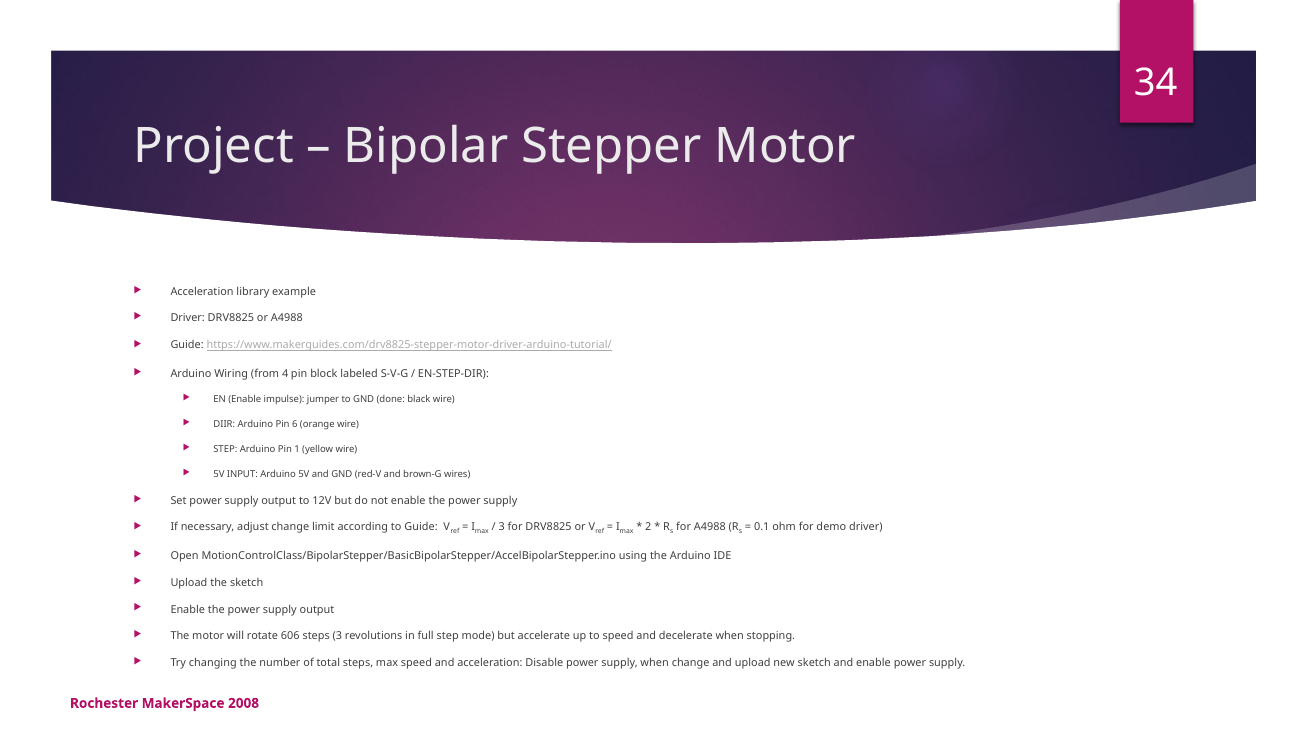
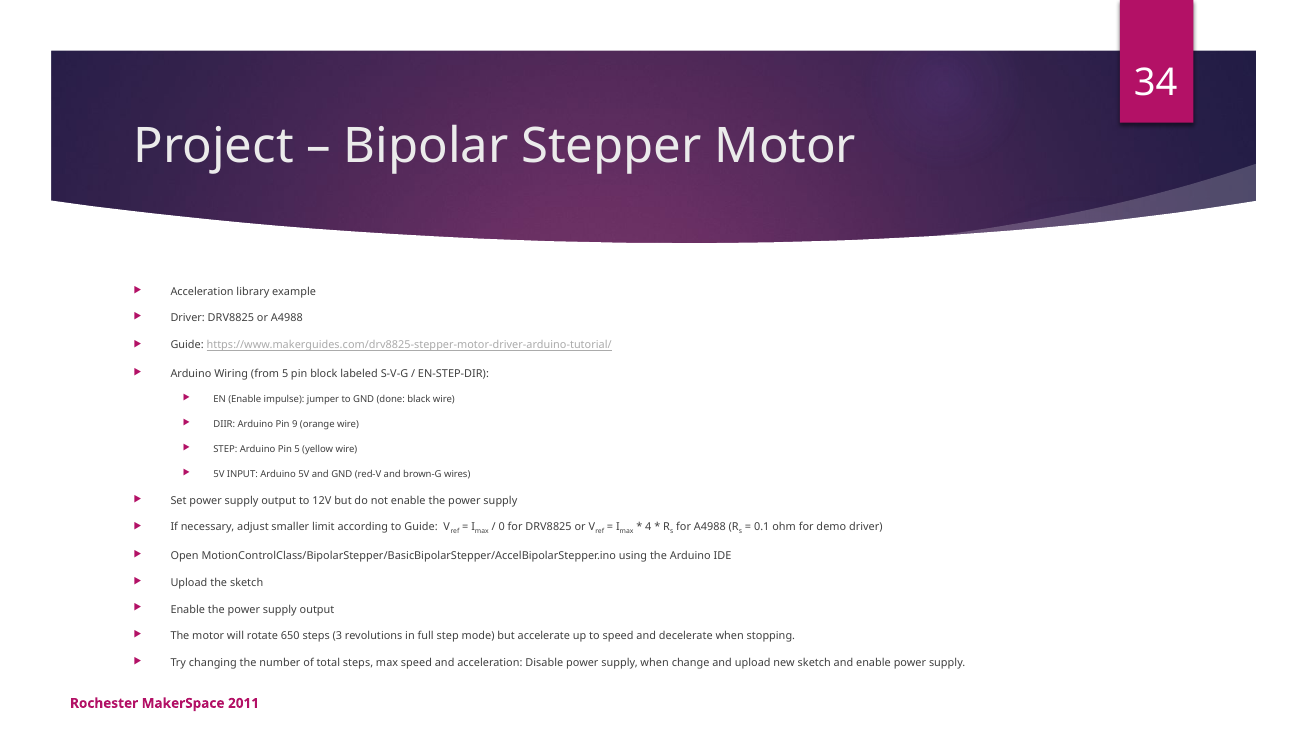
from 4: 4 -> 5
6: 6 -> 9
Pin 1: 1 -> 5
adjust change: change -> smaller
3 at (502, 527): 3 -> 0
2: 2 -> 4
606: 606 -> 650
2008: 2008 -> 2011
